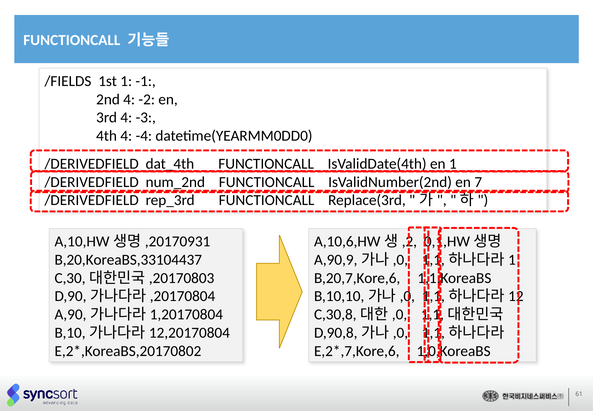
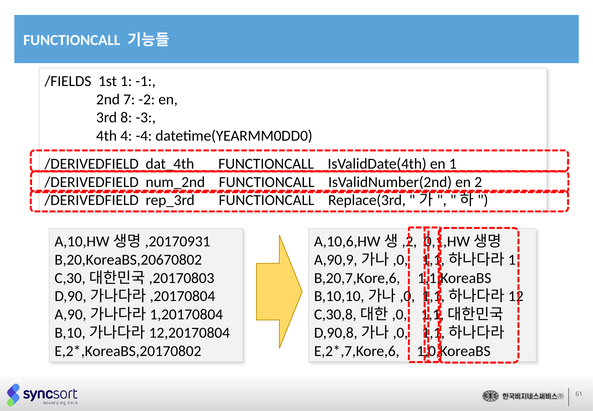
2nd 4: 4 -> 7
3rd 4: 4 -> 8
7: 7 -> 2
B,20,KoreaBS,33104437: B,20,KoreaBS,33104437 -> B,20,KoreaBS,20670802
